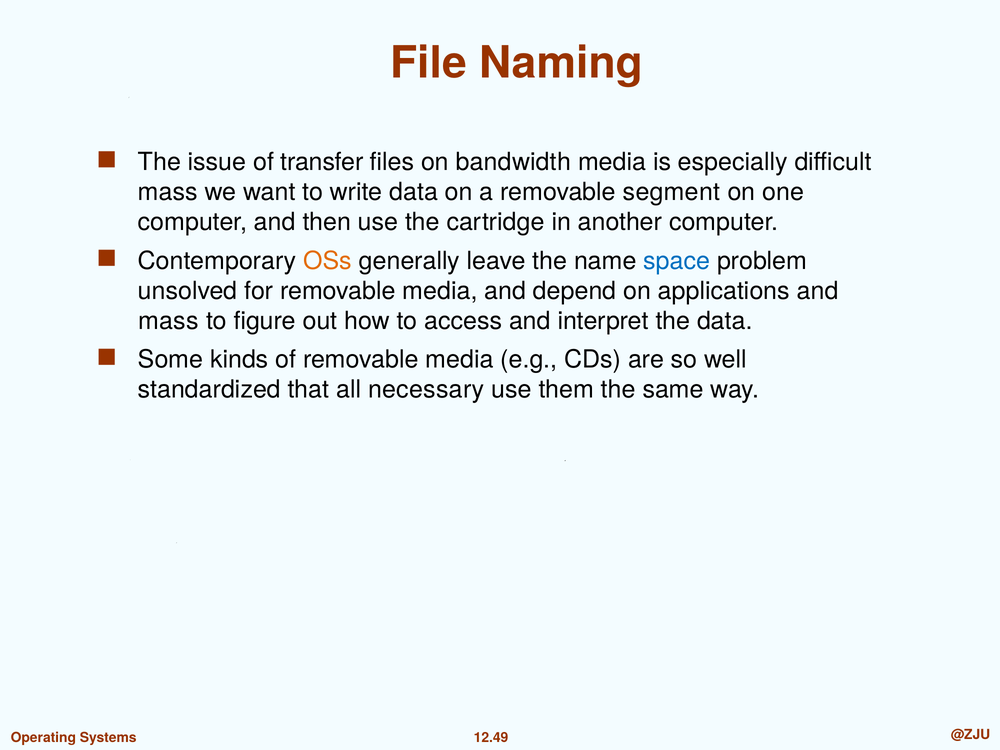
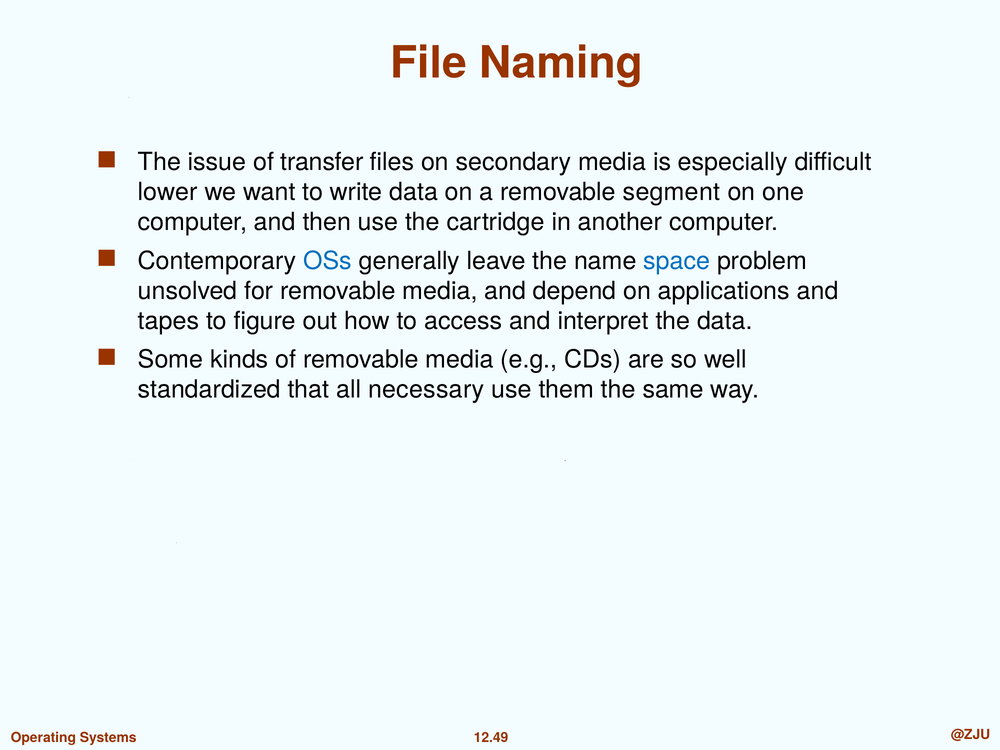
bandwidth: bandwidth -> secondary
mass at (168, 192): mass -> lower
OSs colour: orange -> blue
mass at (168, 321): mass -> tapes
